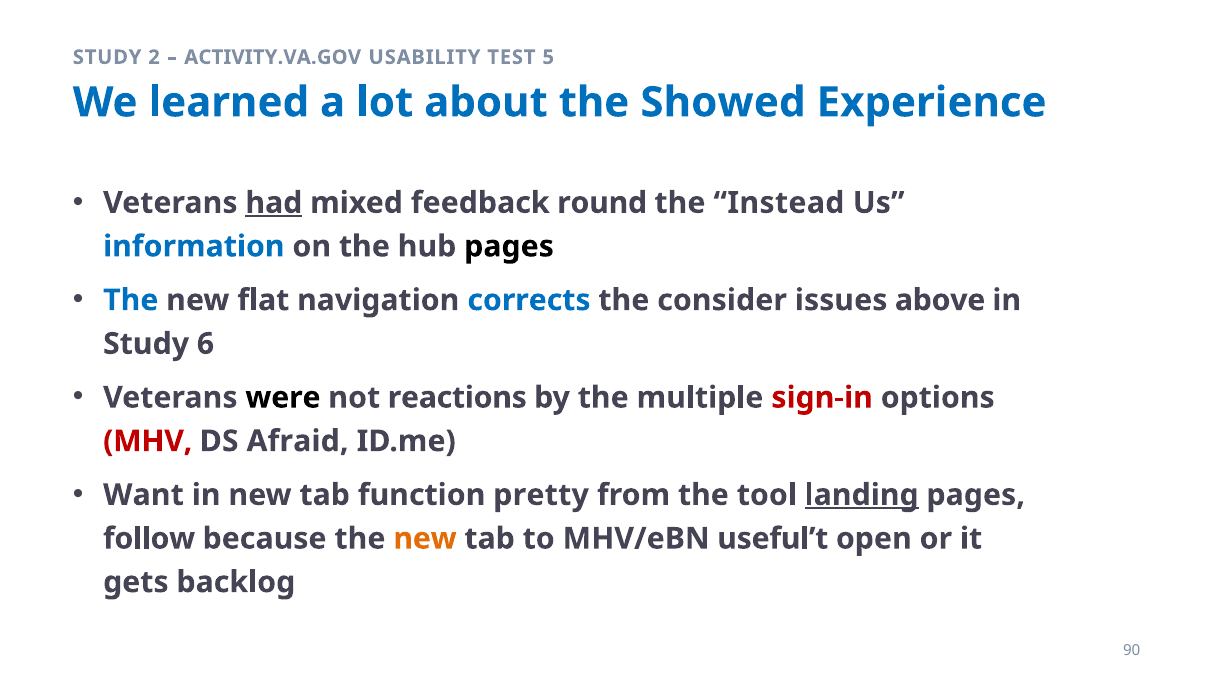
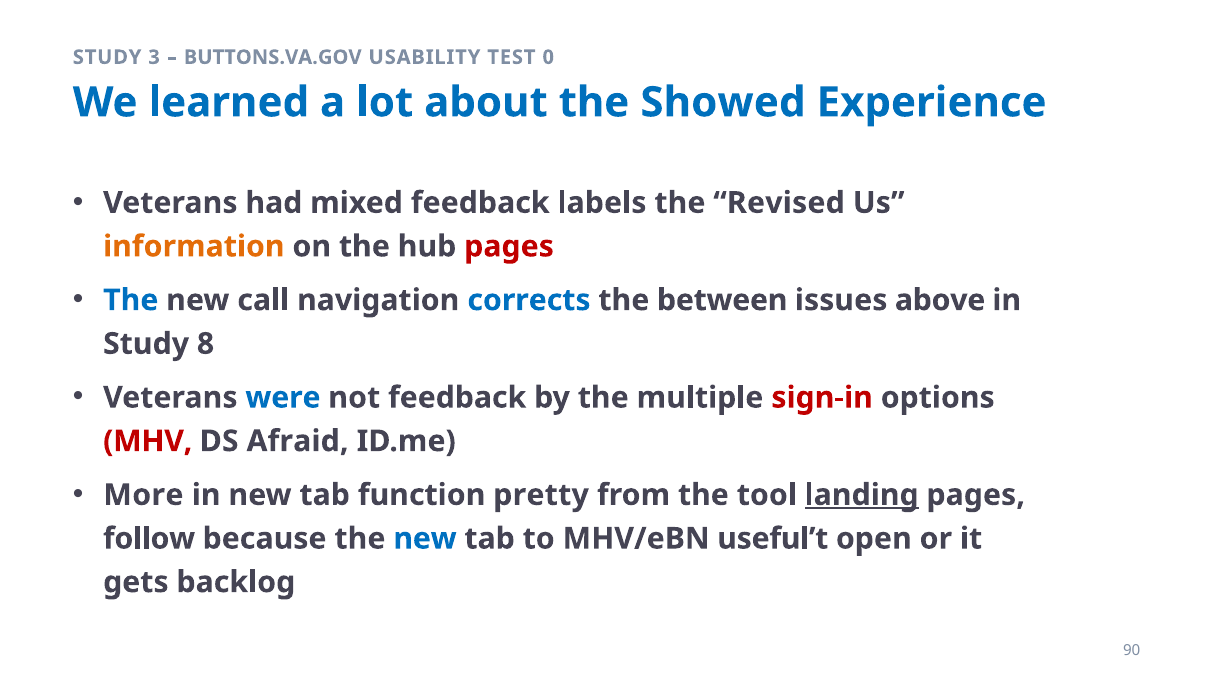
2: 2 -> 3
ACTIVITY.VA.GOV: ACTIVITY.VA.GOV -> BUTTONS.VA.GOV
5: 5 -> 0
had underline: present -> none
round: round -> labels
Instead: Instead -> Revised
information colour: blue -> orange
pages at (509, 247) colour: black -> red
flat: flat -> call
consider: consider -> between
6: 6 -> 8
were colour: black -> blue
not reactions: reactions -> feedback
Want: Want -> More
new at (425, 539) colour: orange -> blue
